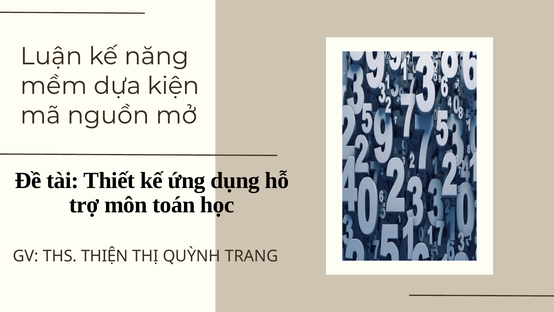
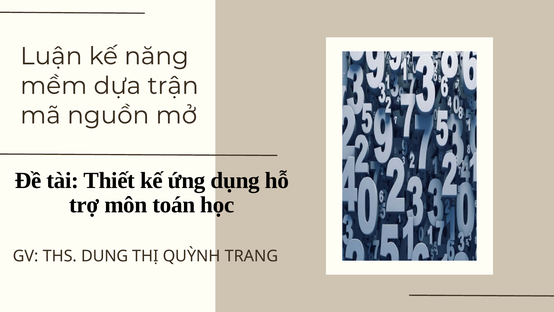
kiện: kiện -> trận
THIỆN: THIỆN -> DUNG
